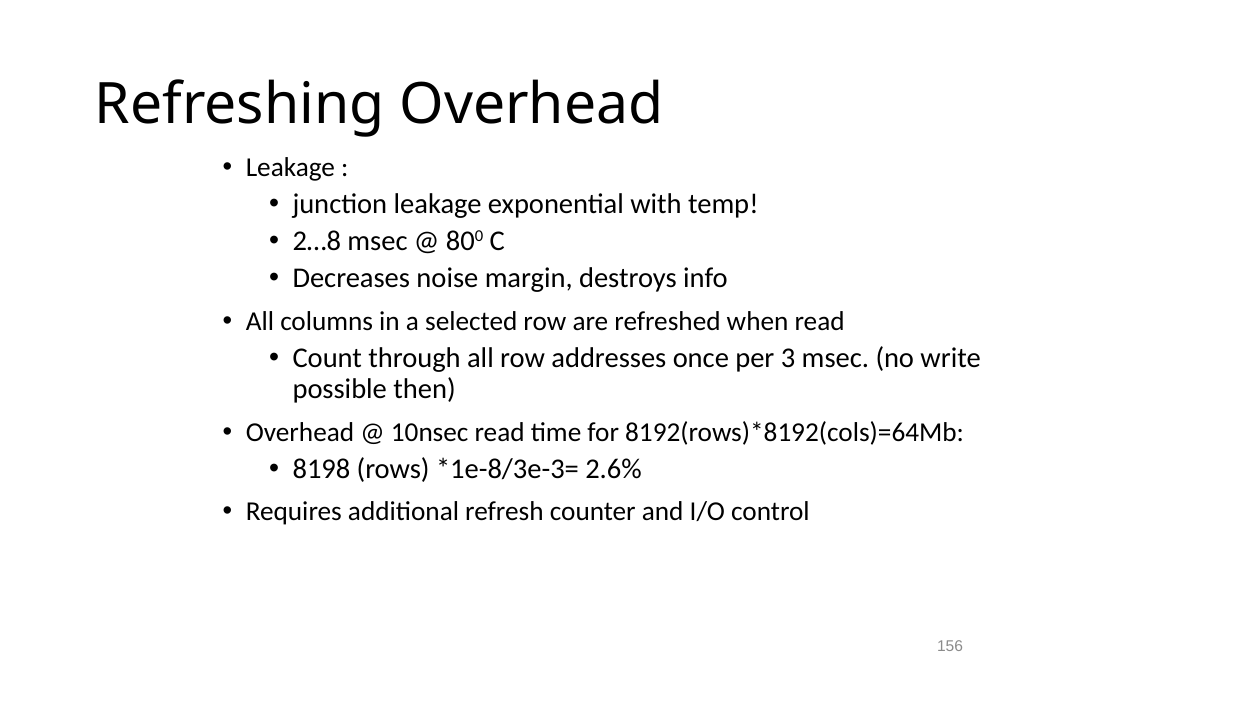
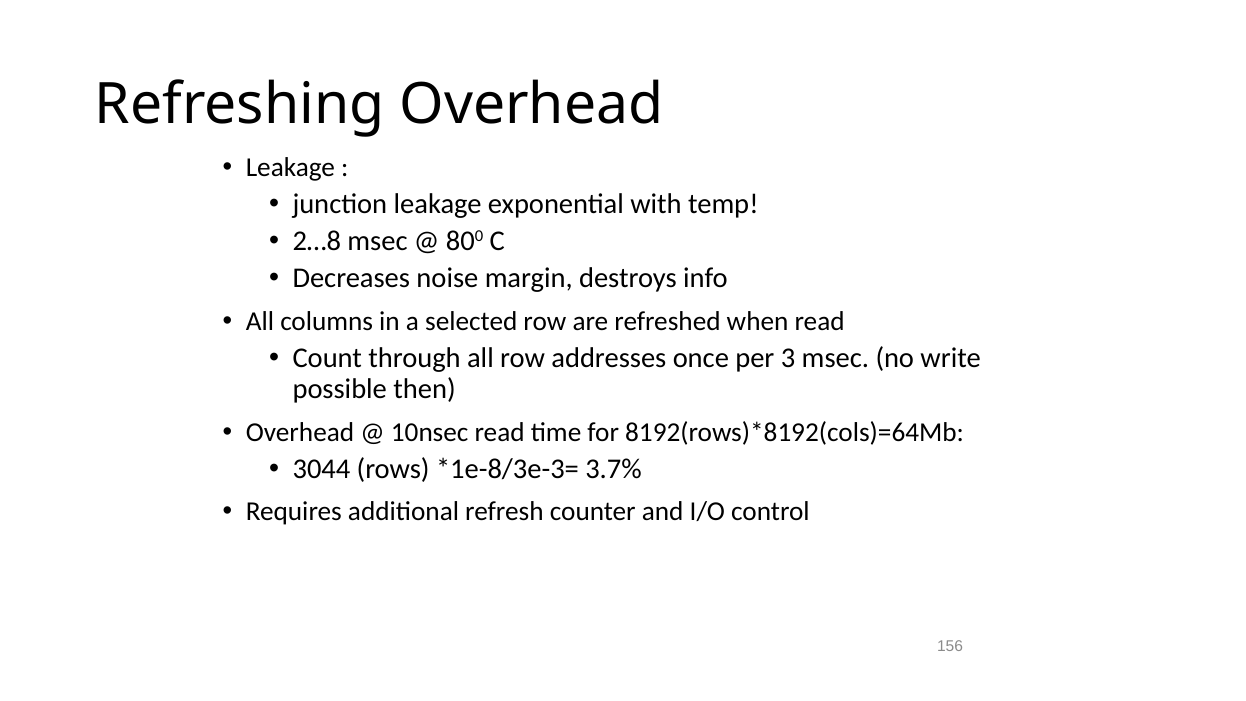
8198: 8198 -> 3044
2.6%: 2.6% -> 3.7%
